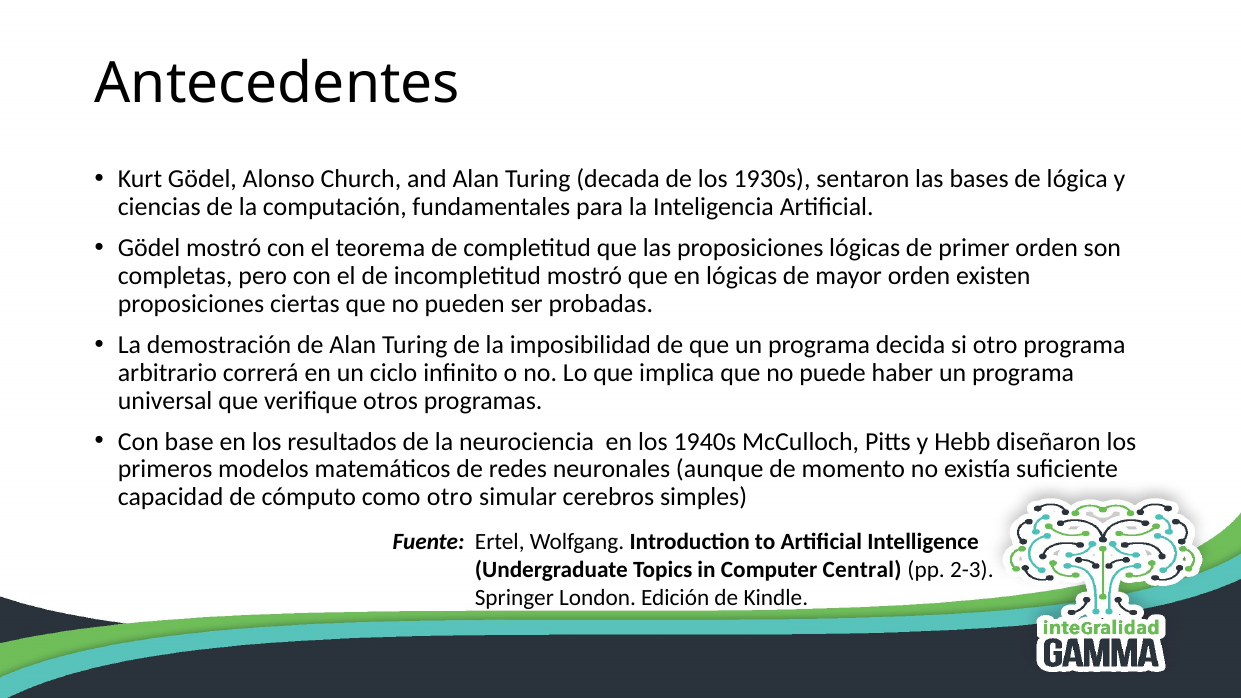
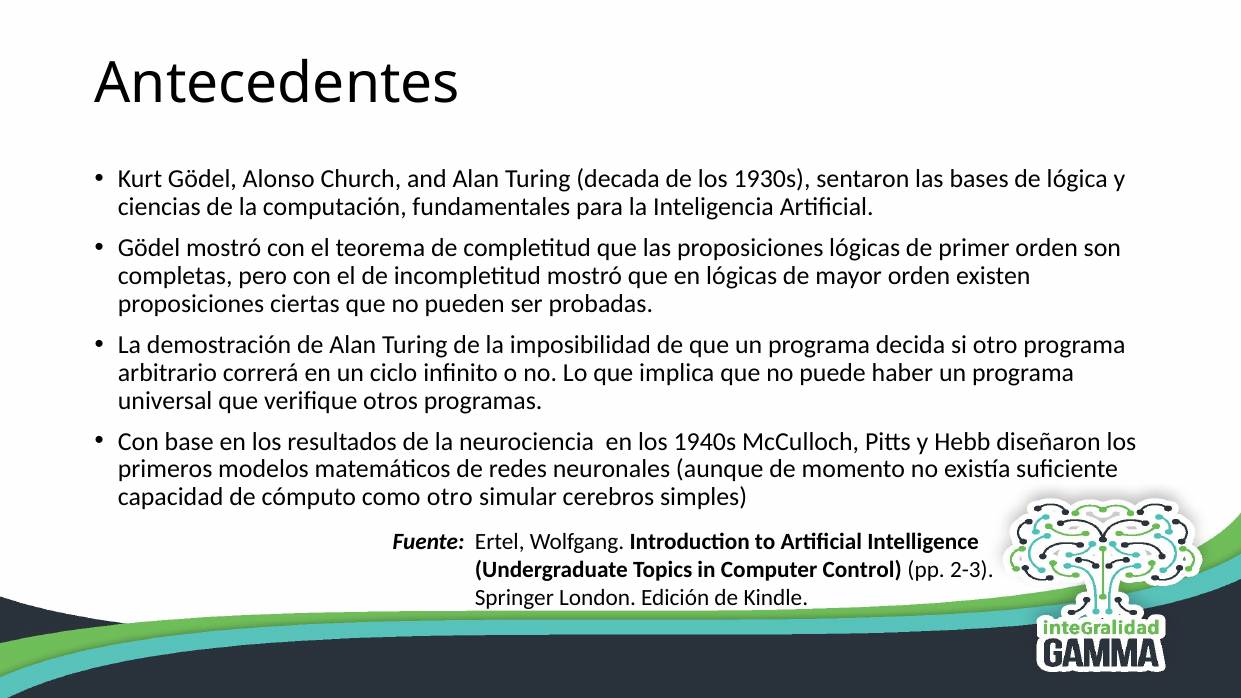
Central: Central -> Control
